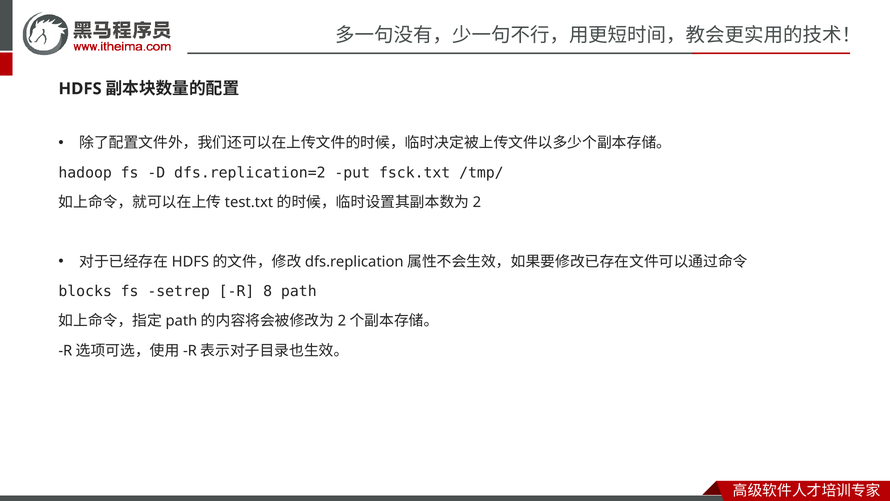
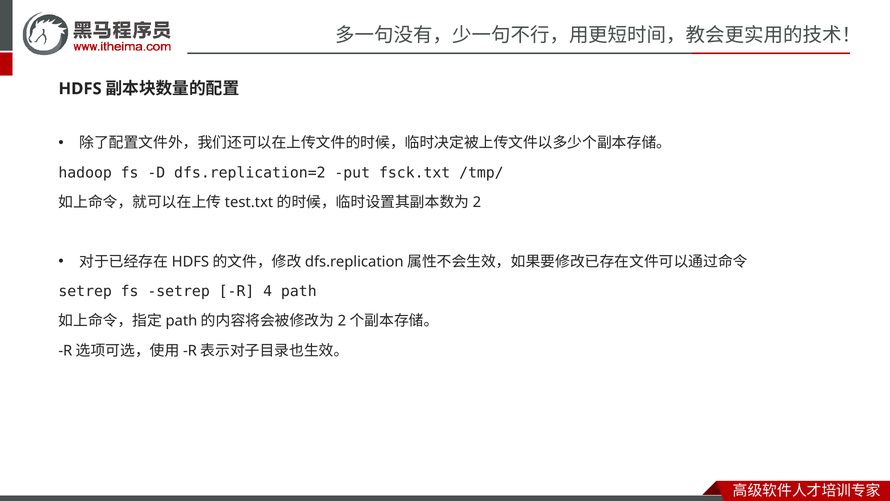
blocks at (85, 291): blocks -> setrep
8: 8 -> 4
